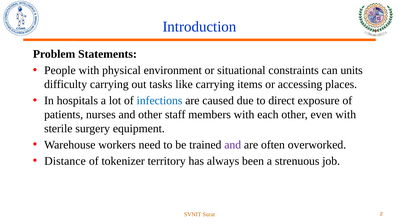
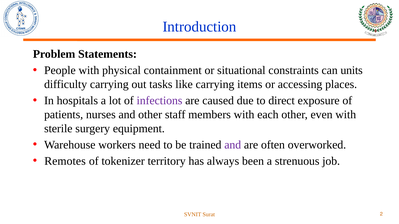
environment: environment -> containment
infections colour: blue -> purple
Distance: Distance -> Remotes
